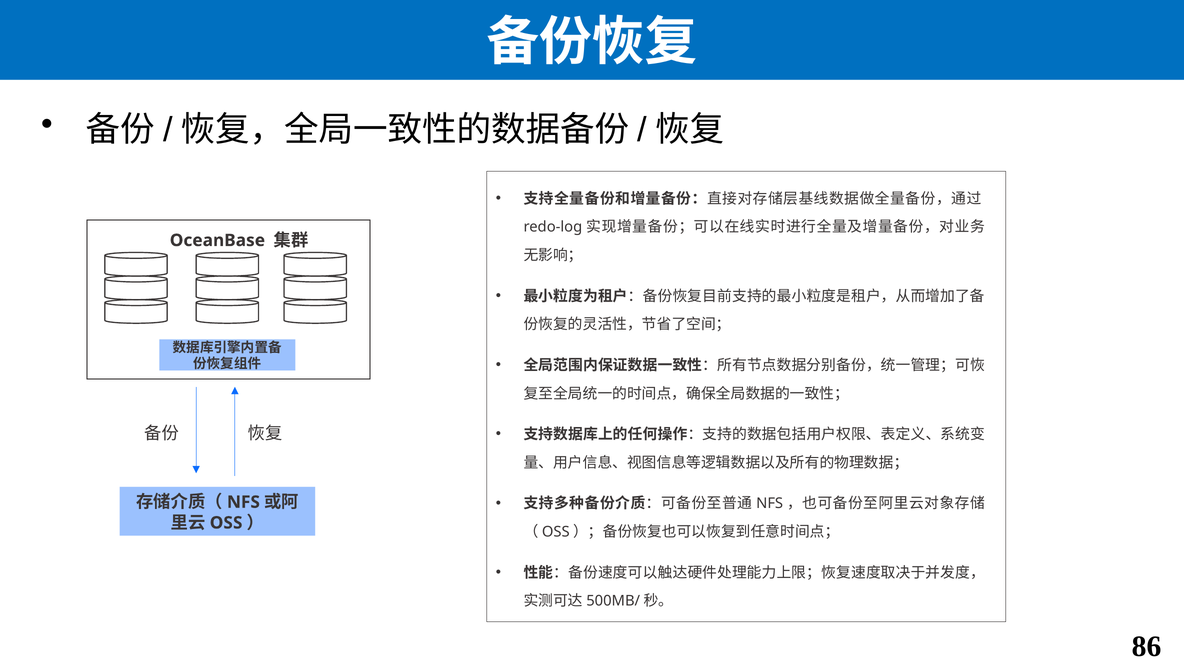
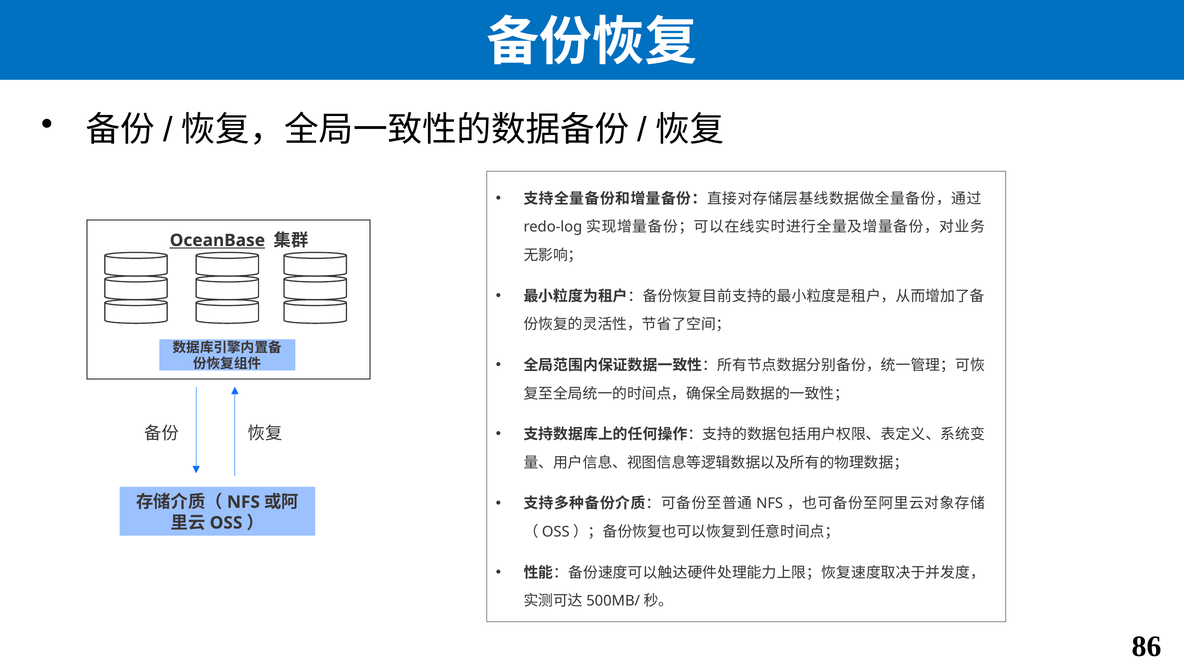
OceanBase underline: none -> present
